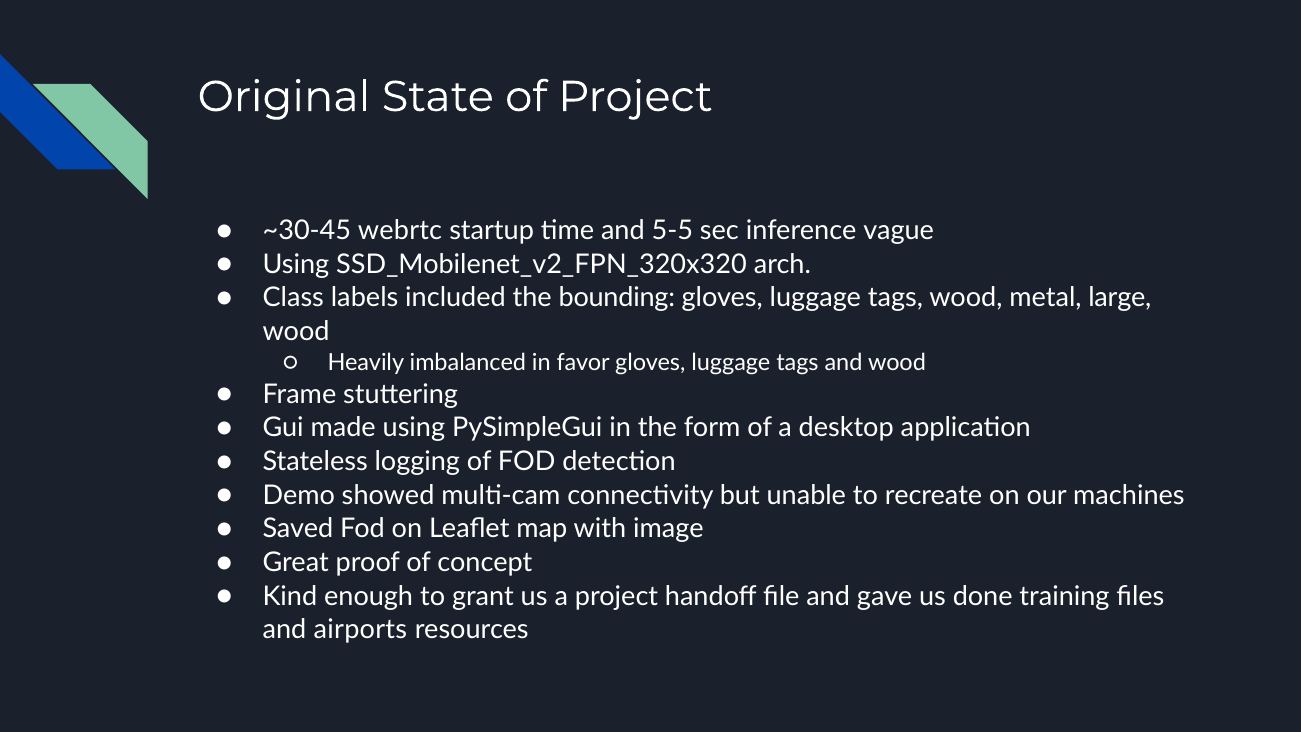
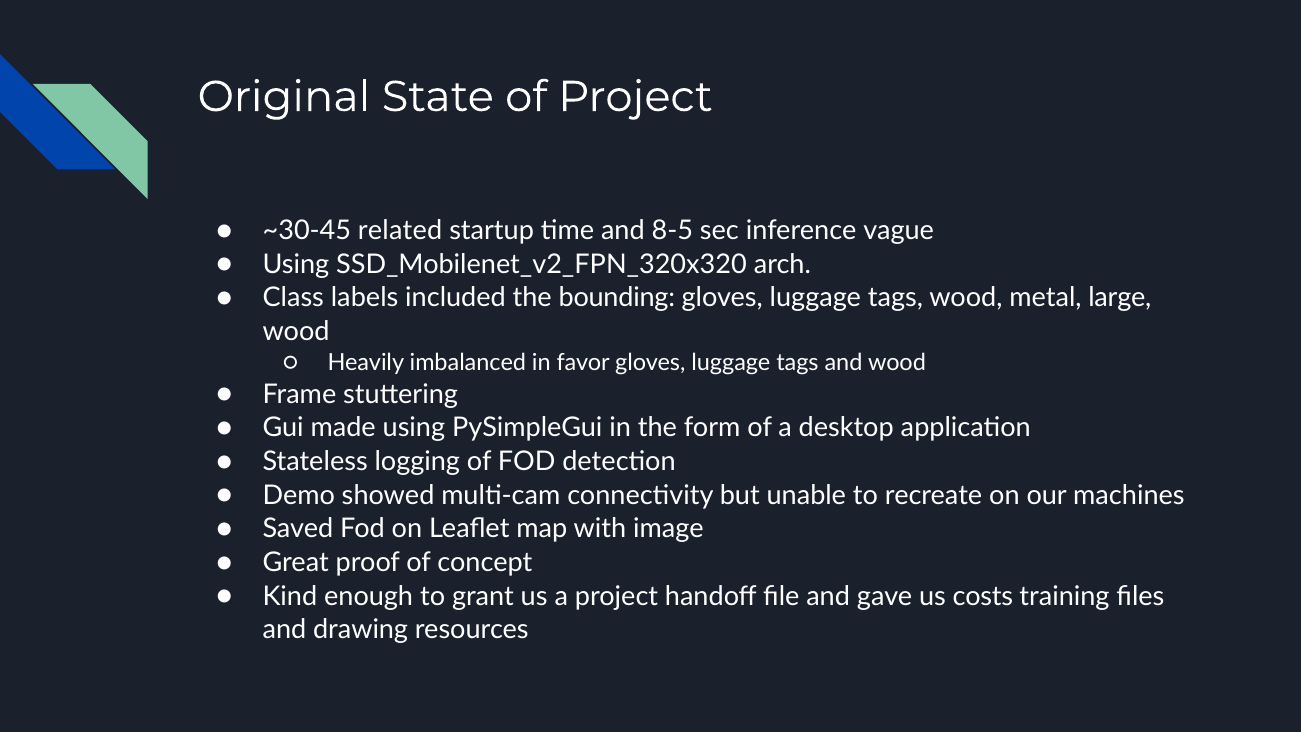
webrtc: webrtc -> related
5-5: 5-5 -> 8-5
done: done -> costs
airports: airports -> drawing
